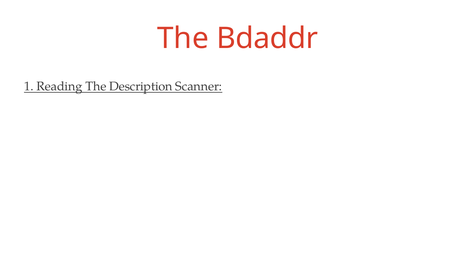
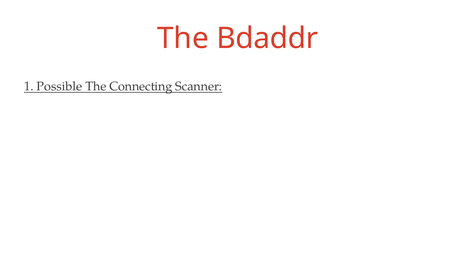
Reading: Reading -> Possible
Description: Description -> Connecting
